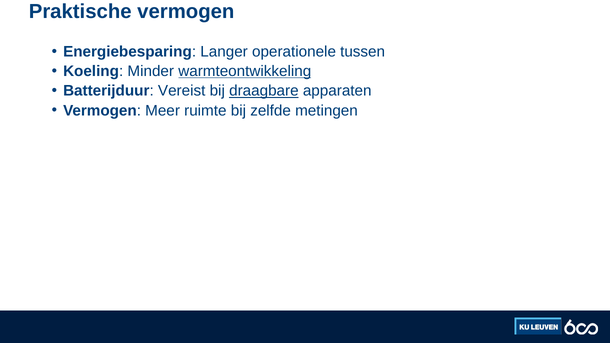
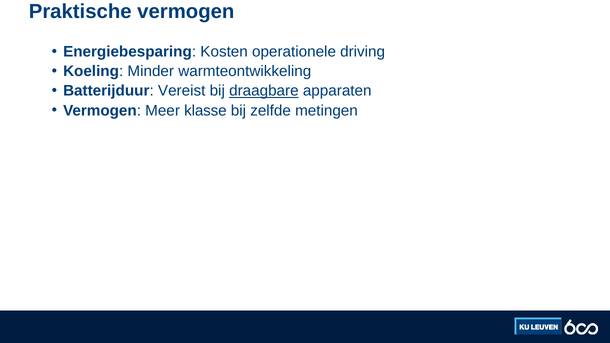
Langer: Langer -> Kosten
tussen: tussen -> driving
warmteontwikkeling underline: present -> none
ruimte: ruimte -> klasse
